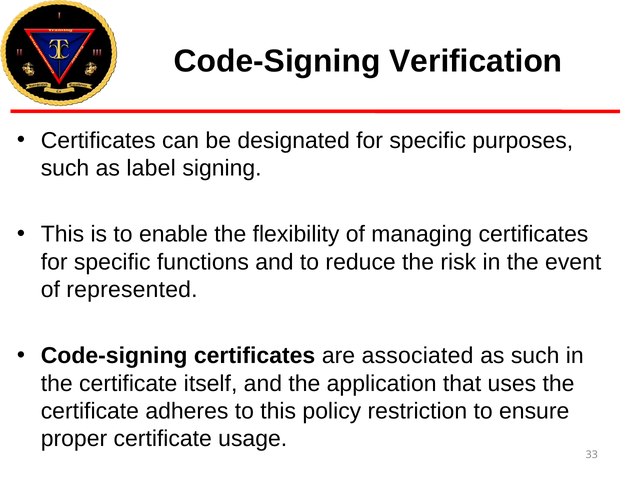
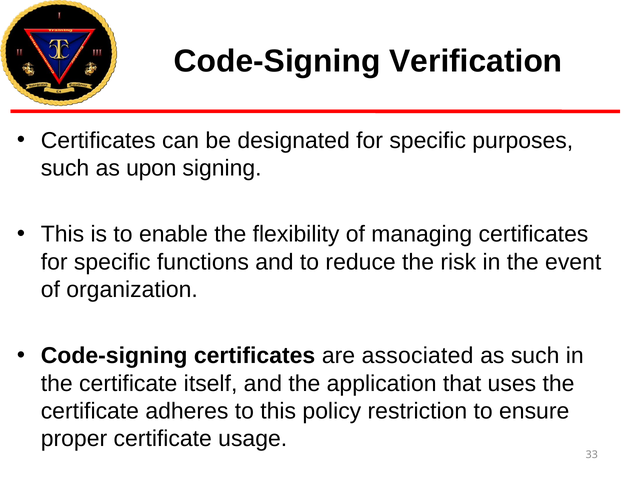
label: label -> upon
represented: represented -> organization
